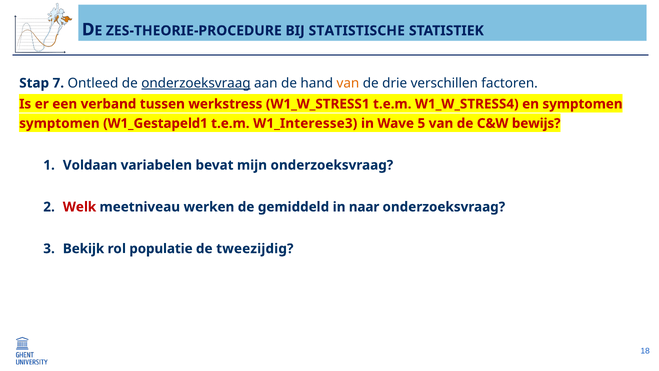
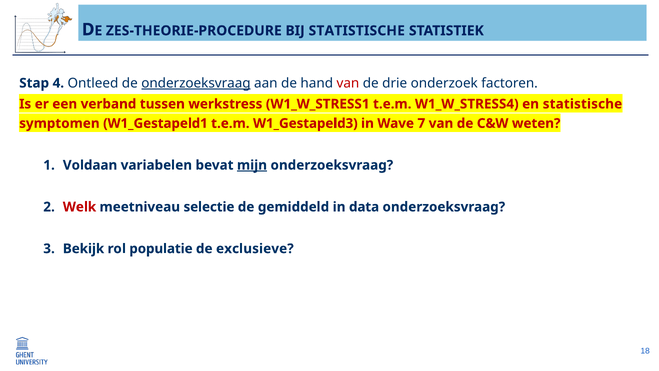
7: 7 -> 4
van at (348, 83) colour: orange -> red
verschillen: verschillen -> onderzoek
symptomen at (583, 104): symptomen -> statistische
W1_Interesse3: W1_Interesse3 -> W1_Gestapeld3
5: 5 -> 7
bewijs: bewijs -> weten
mijn underline: none -> present
werken: werken -> selectie
naar: naar -> data
tweezijdig: tweezijdig -> exclusieve
